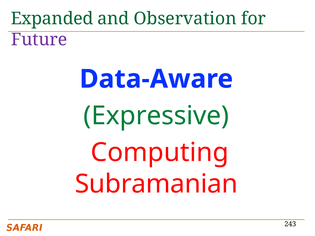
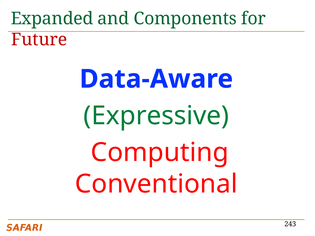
Observation: Observation -> Components
Future colour: purple -> red
Subramanian: Subramanian -> Conventional
